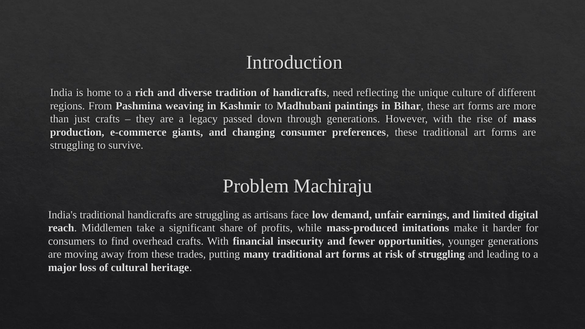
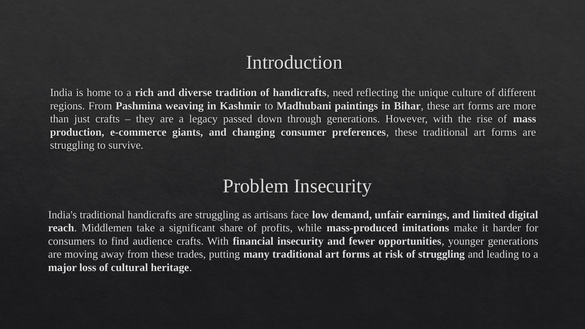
Problem Machiraju: Machiraju -> Insecurity
overhead: overhead -> audience
